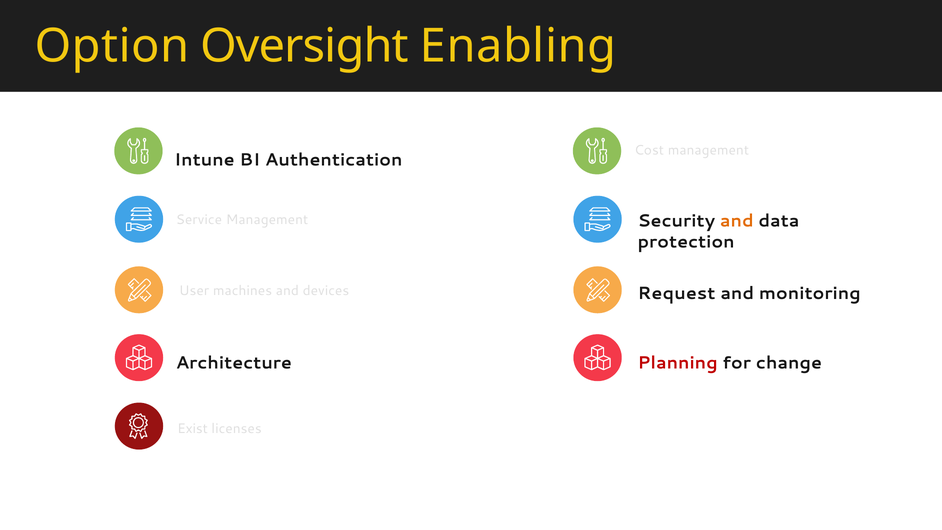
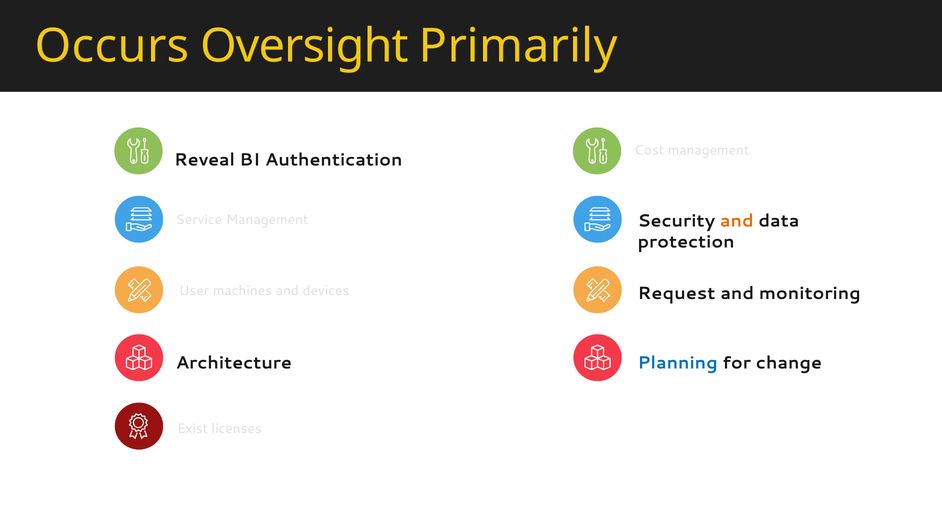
Option: Option -> Occurs
Enabling: Enabling -> Primarily
Intune: Intune -> Reveal
Planning colour: red -> blue
